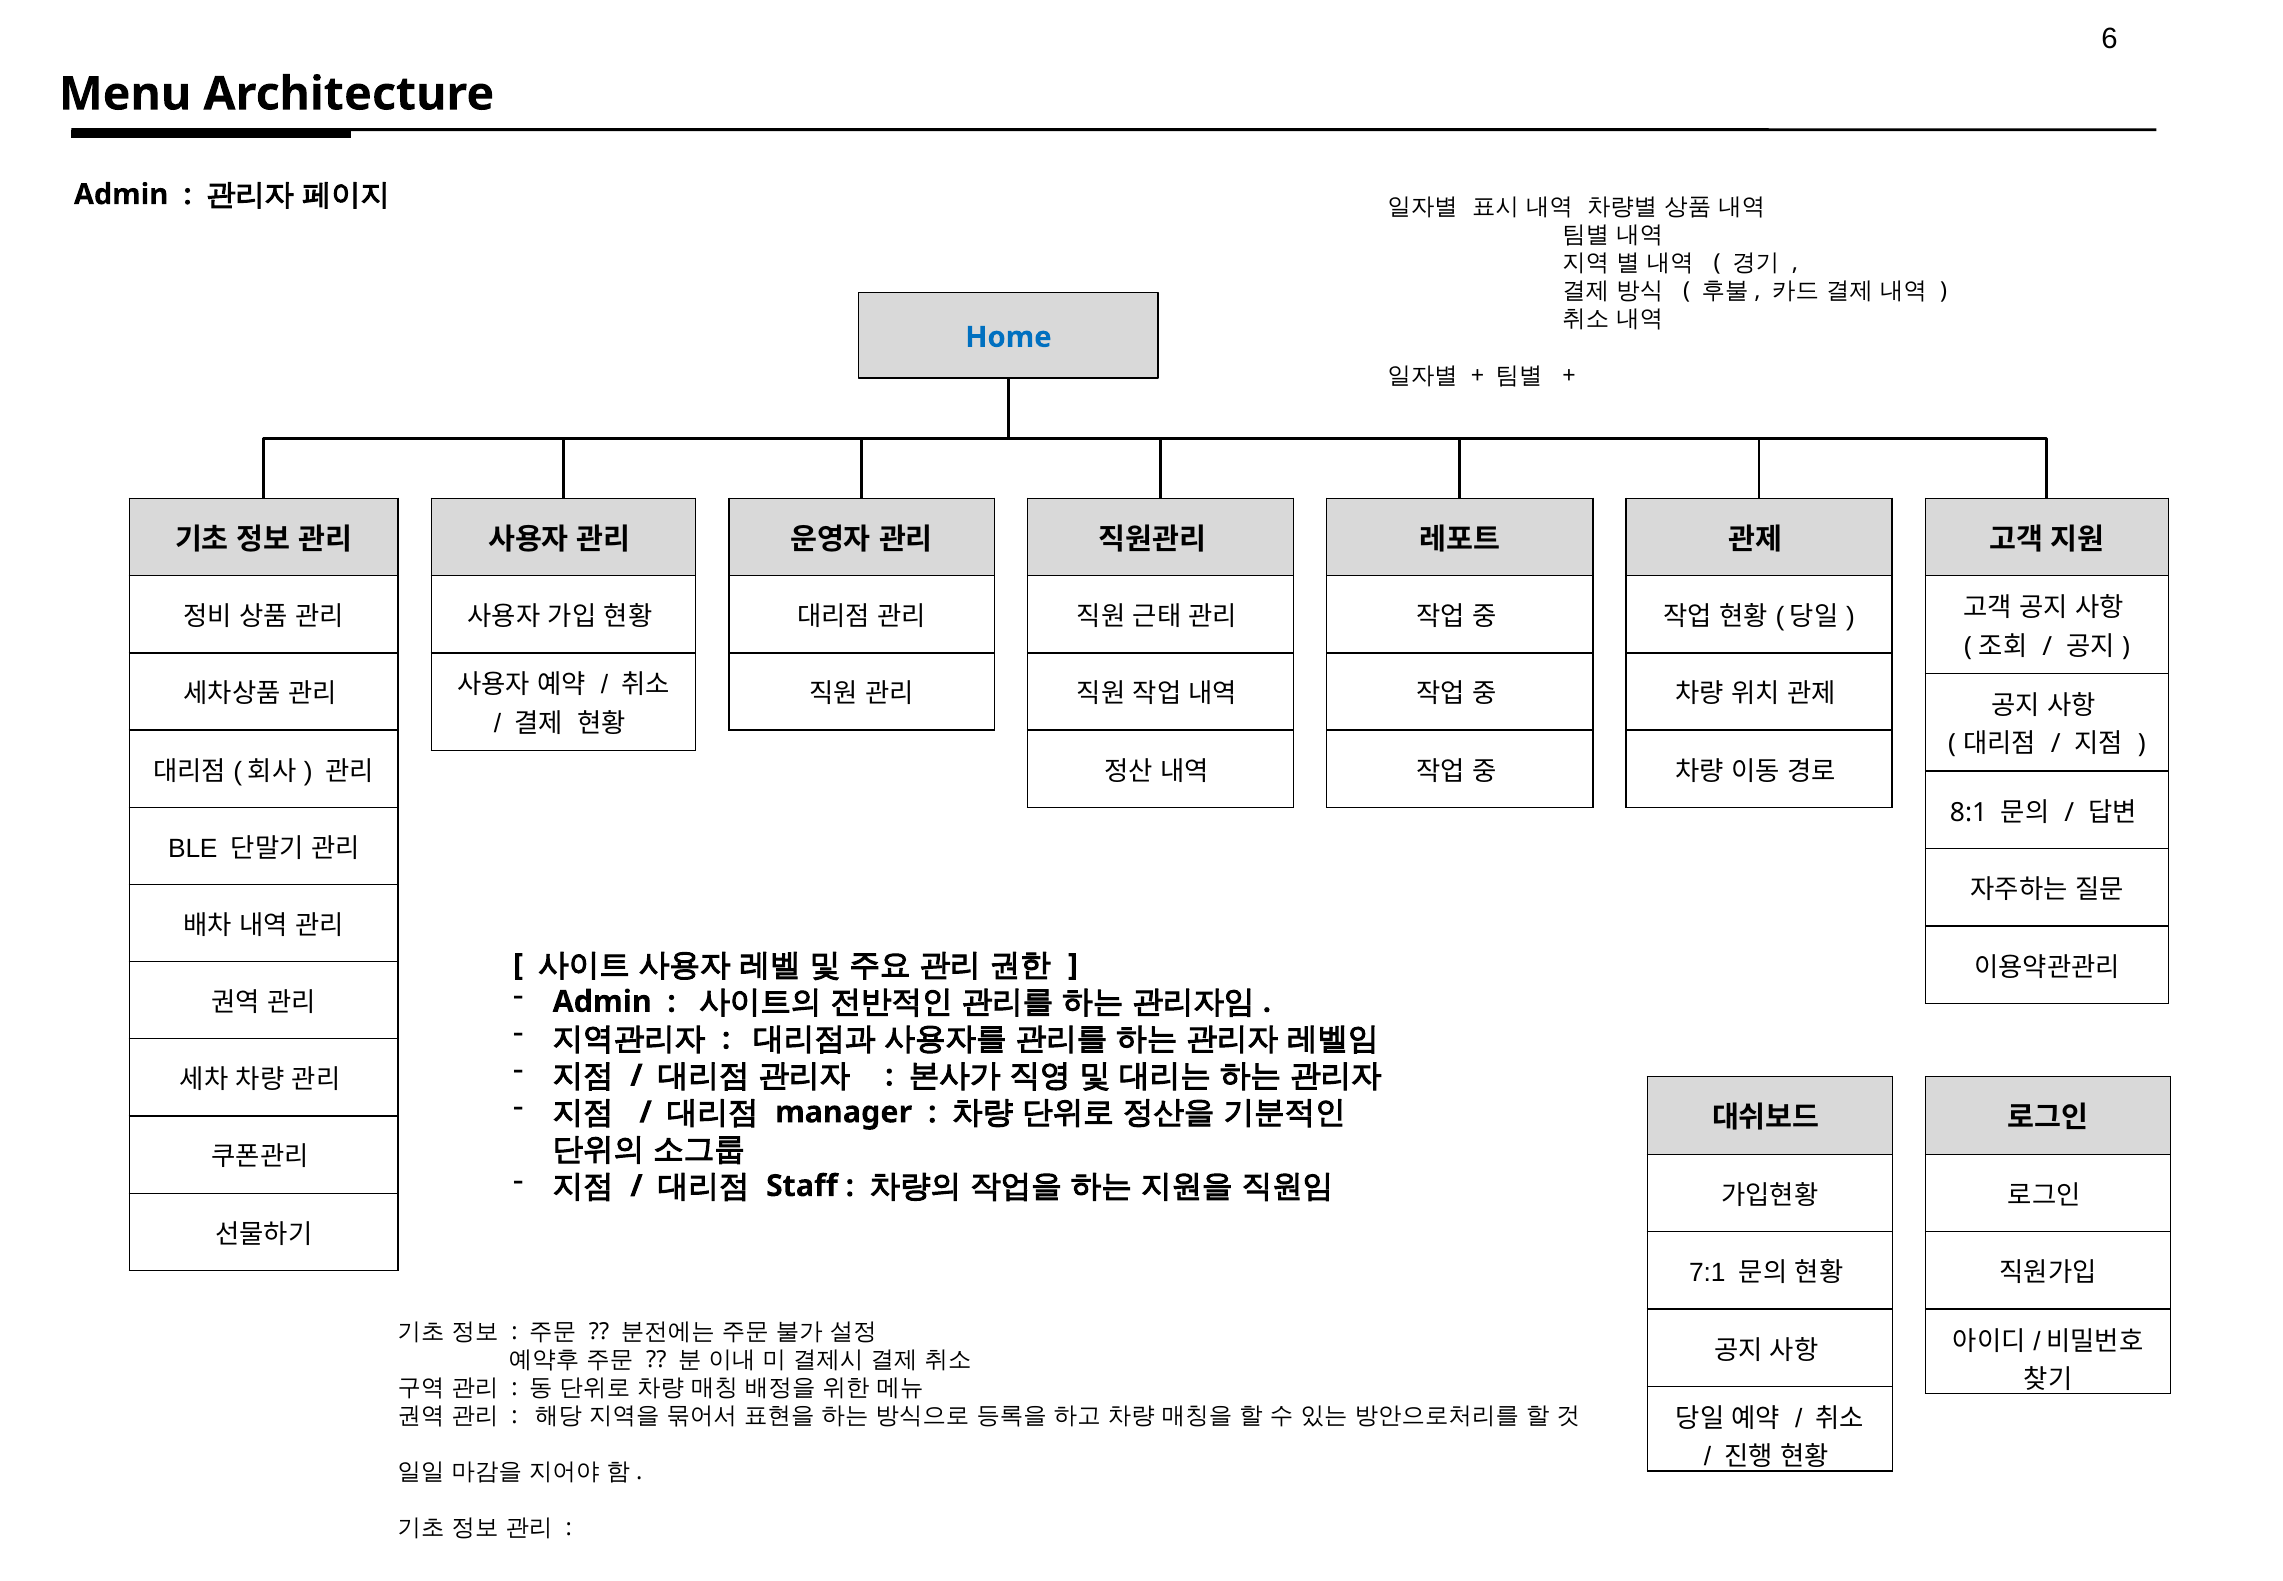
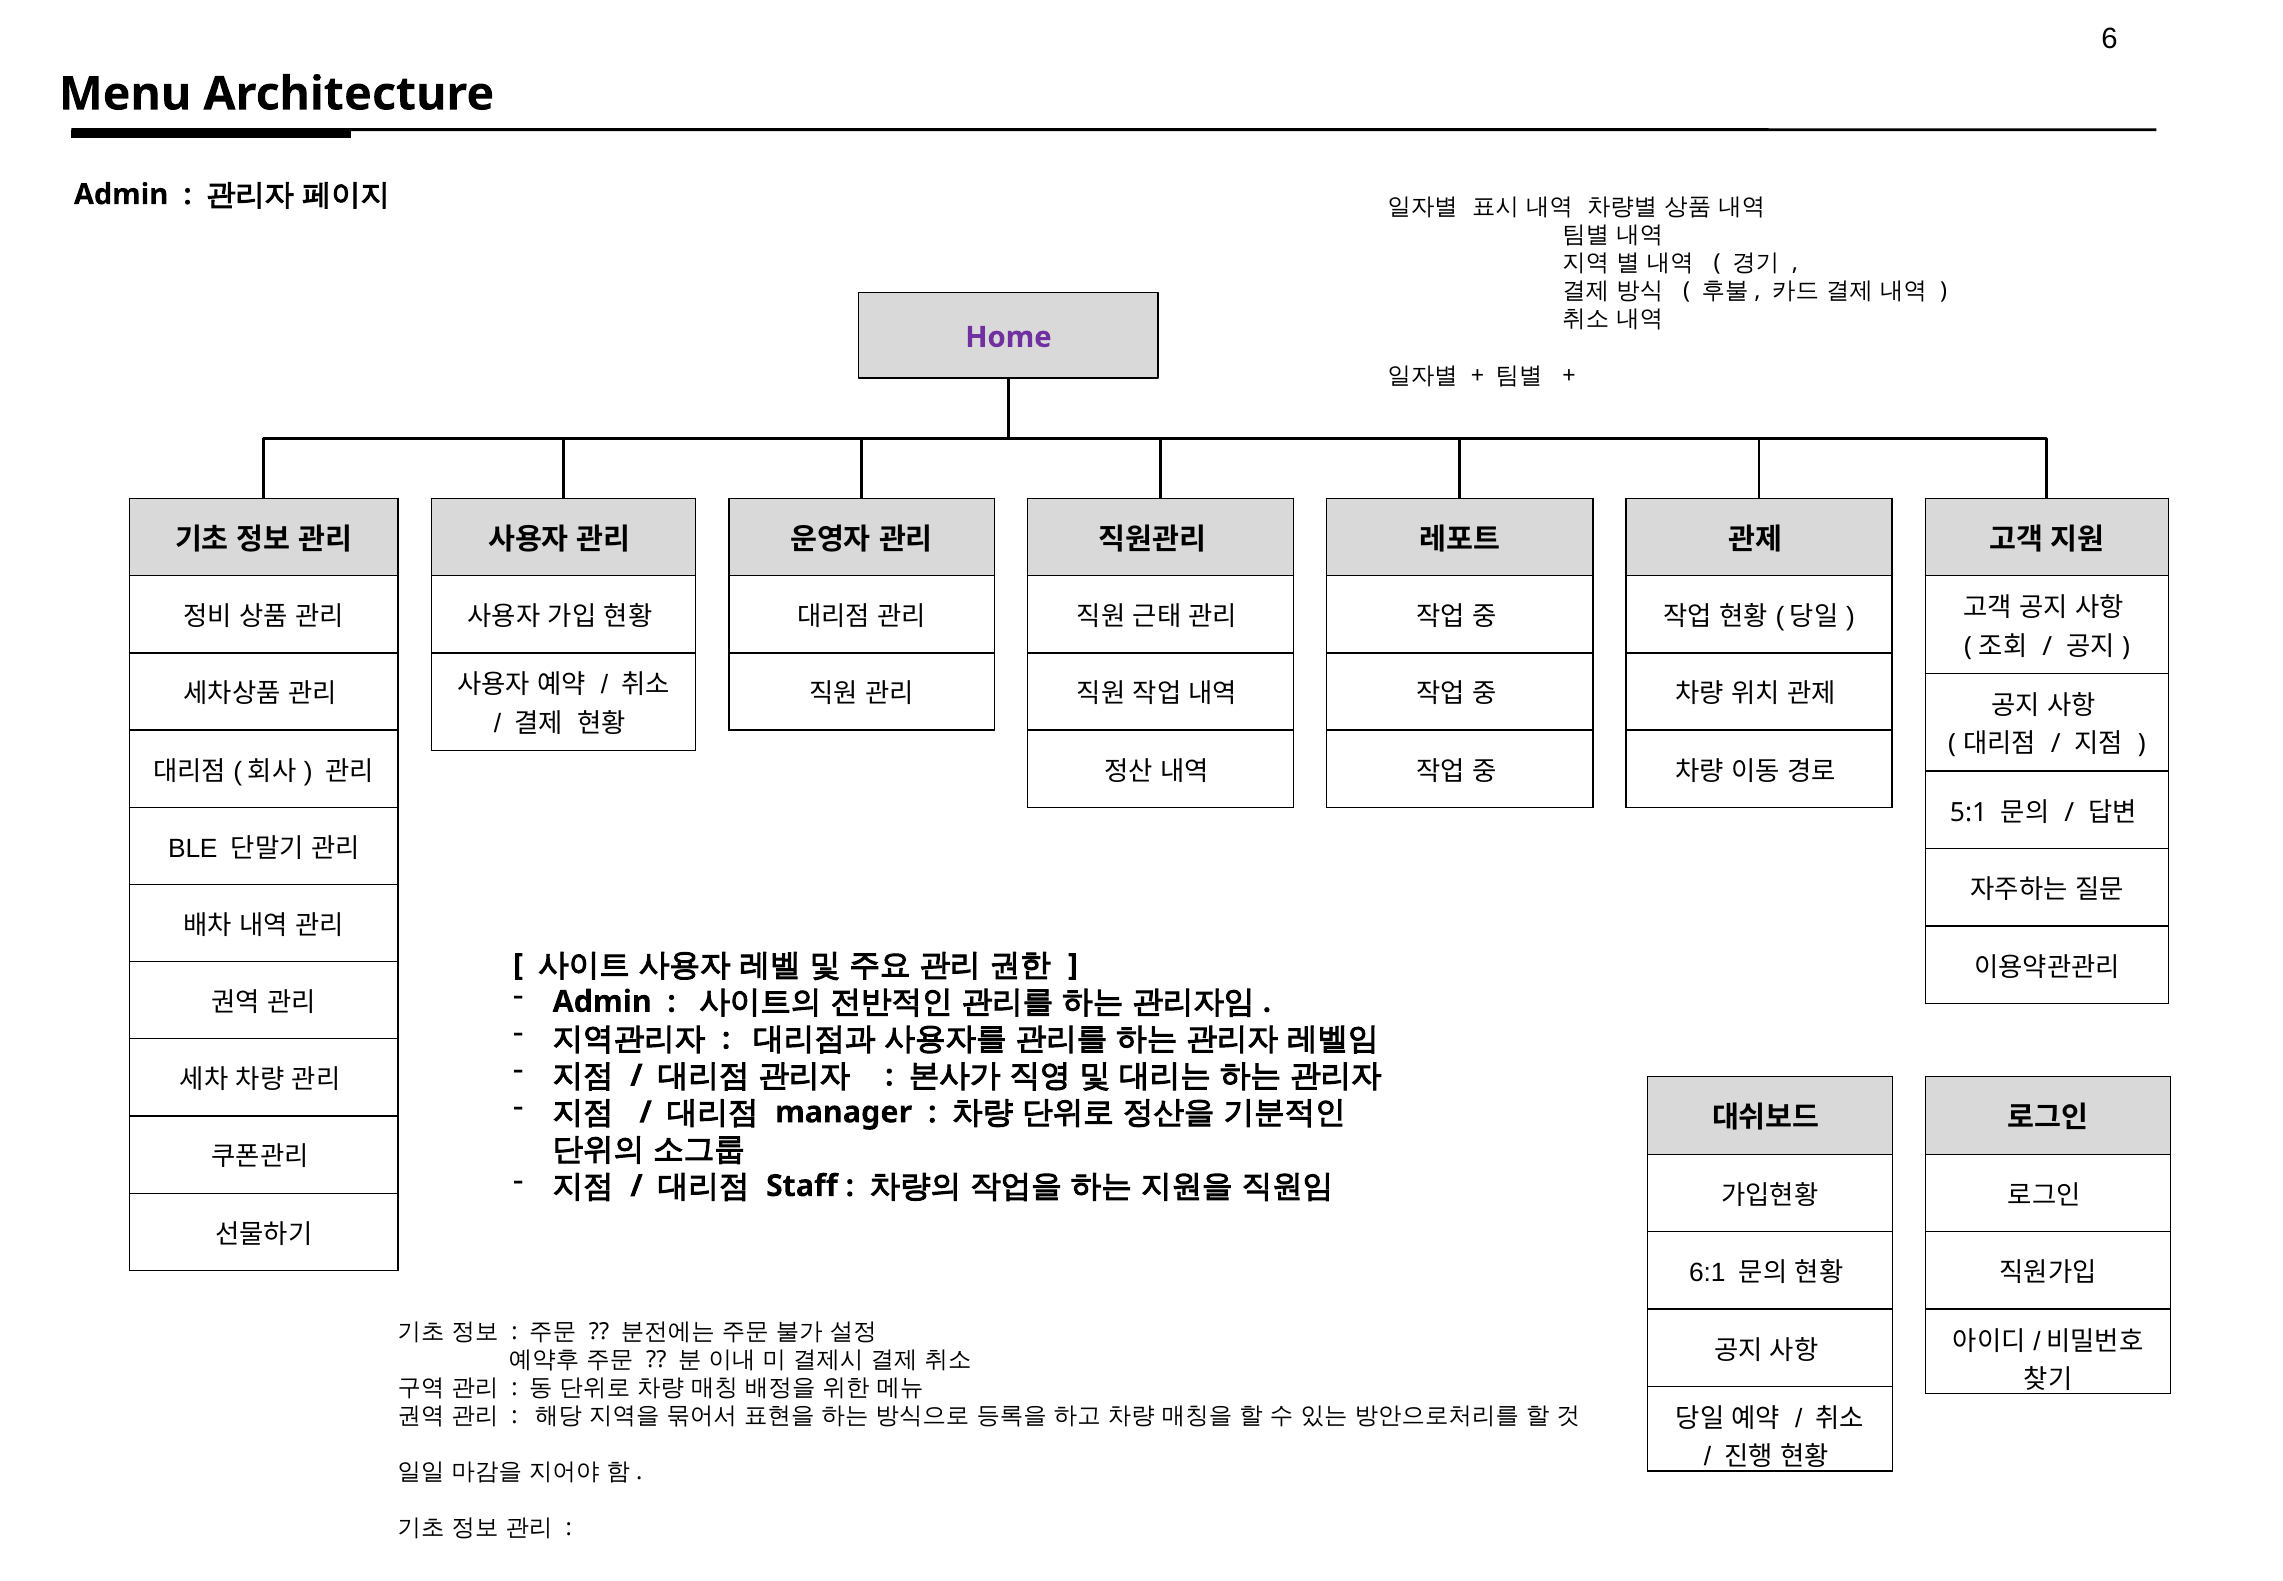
Home colour: blue -> purple
8:1: 8:1 -> 5:1
7:1: 7:1 -> 6:1
